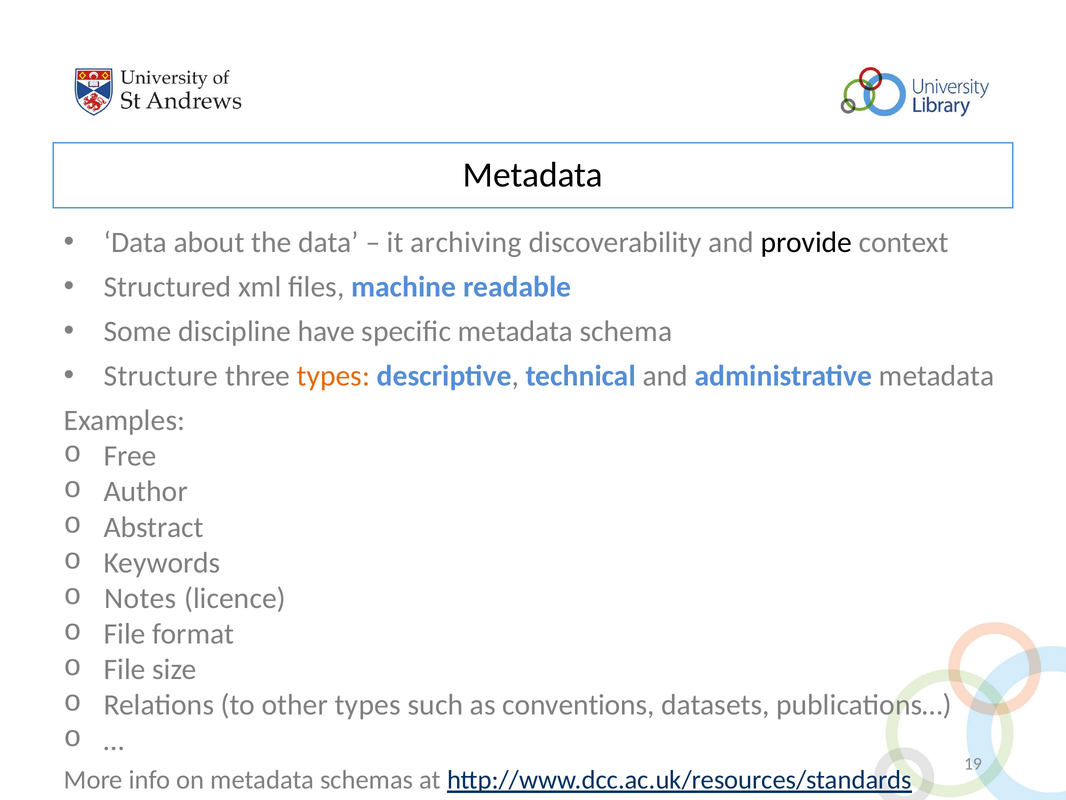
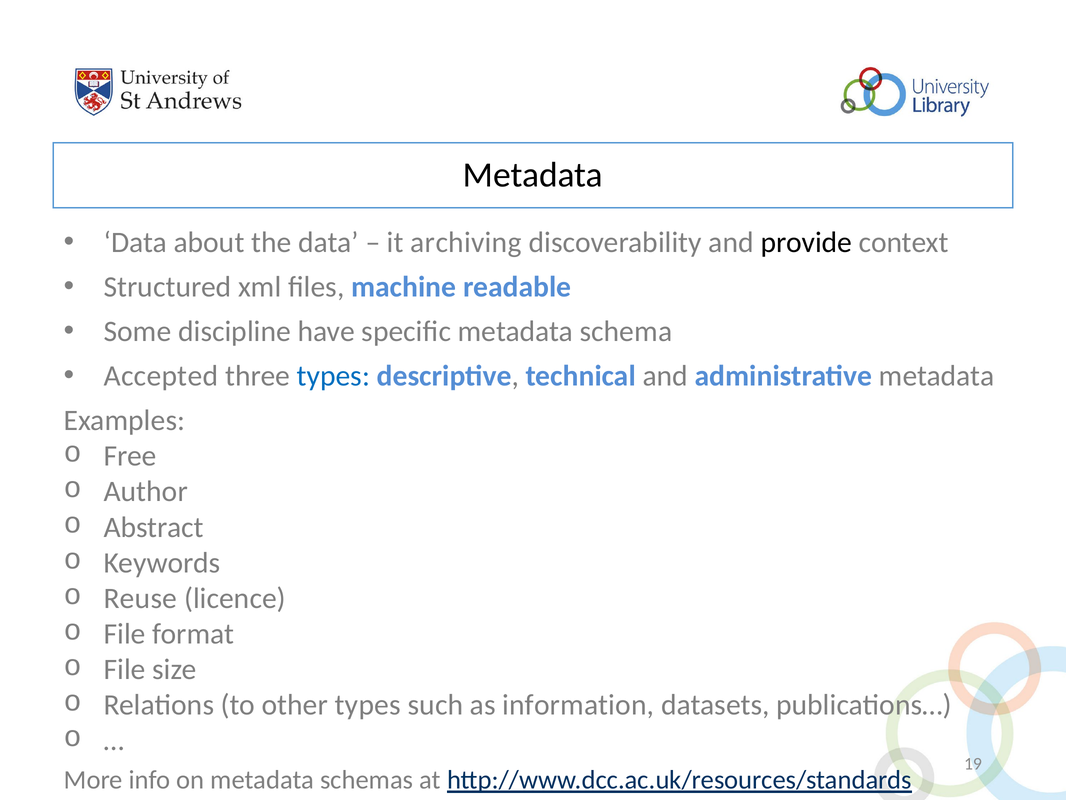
Structure: Structure -> Accepted
types at (333, 376) colour: orange -> blue
Notes: Notes -> Reuse
conventions: conventions -> information
